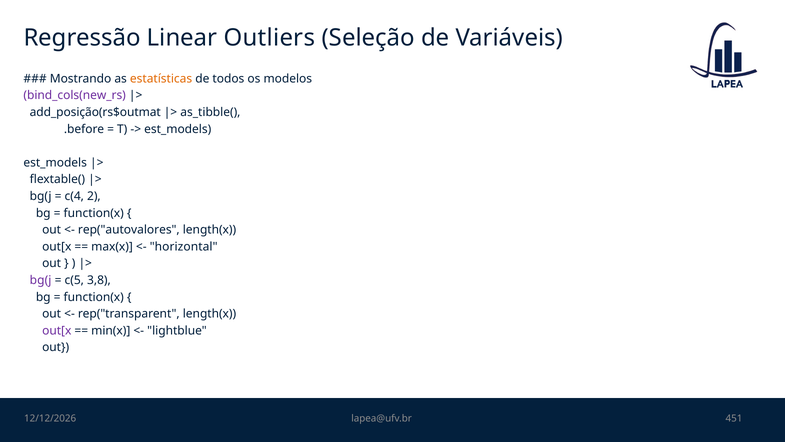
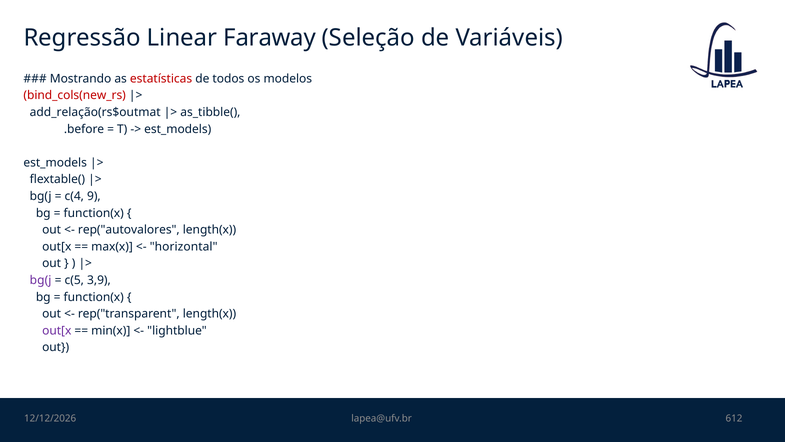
Outliers: Outliers -> Faraway
estatísticas colour: orange -> red
bind_cols(new_rs colour: purple -> red
add_posição(rs$outmat: add_posição(rs$outmat -> add_relação(rs$outmat
2: 2 -> 9
3,8: 3,8 -> 3,9
451: 451 -> 612
